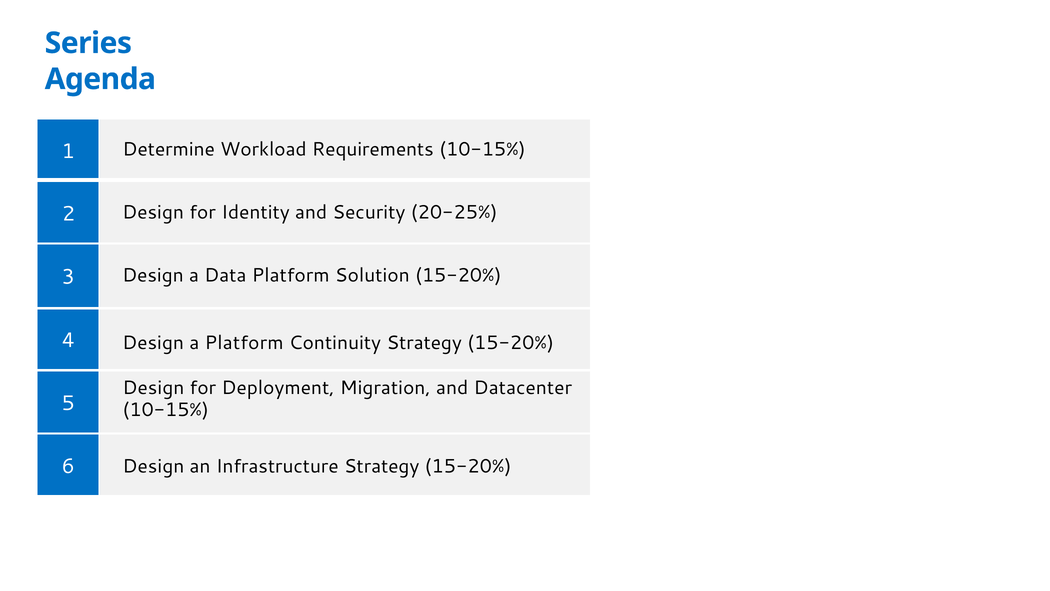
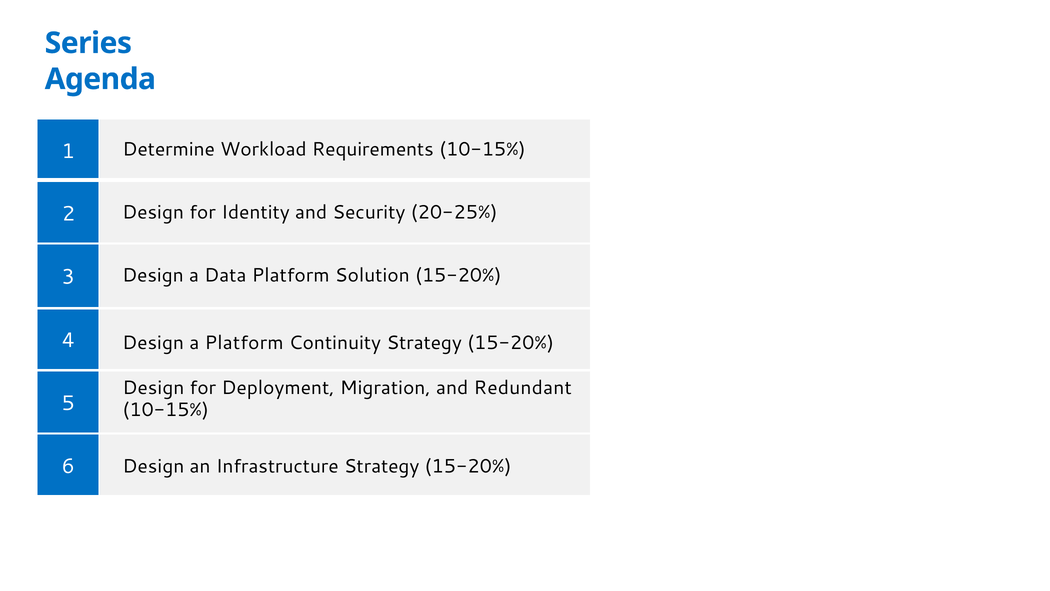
Datacenter: Datacenter -> Redundant
